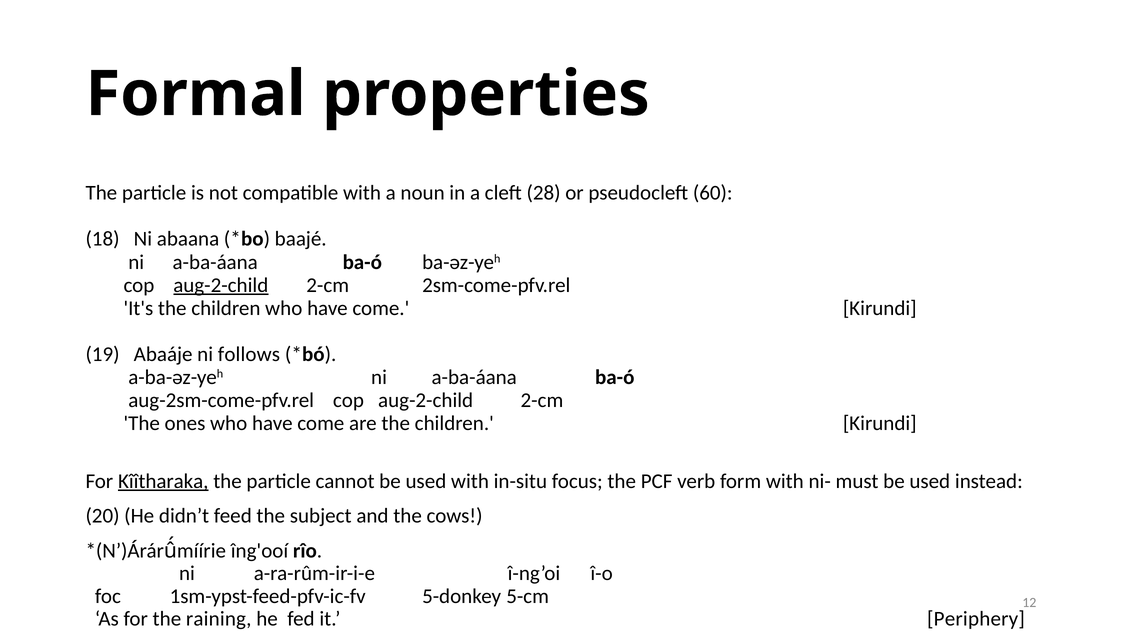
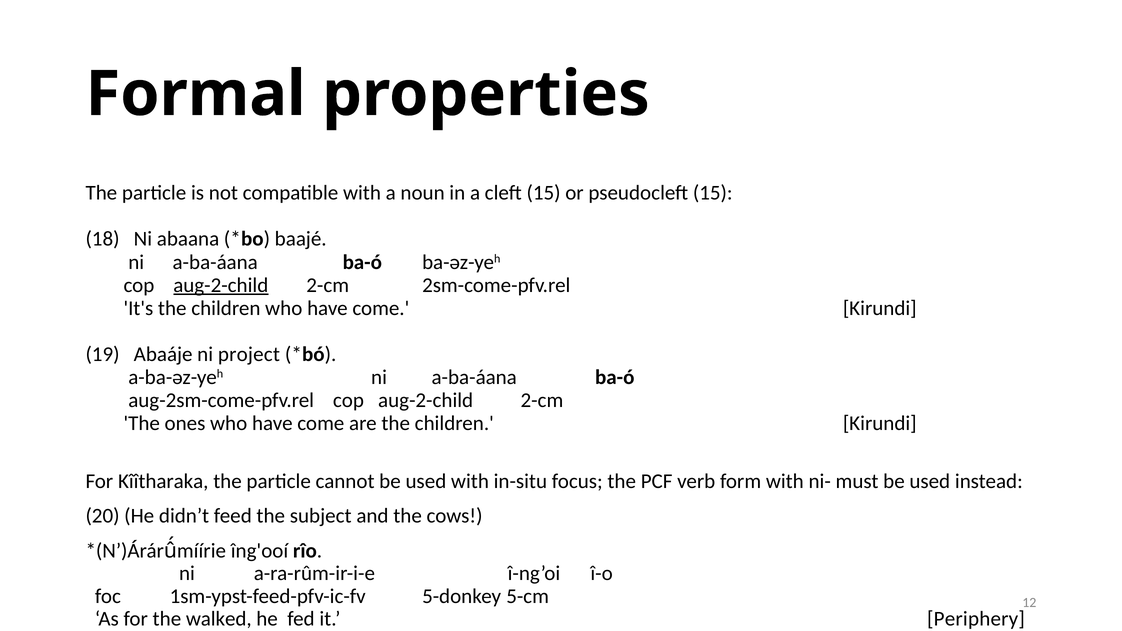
cleft 28: 28 -> 15
pseudocleft 60: 60 -> 15
follows: follows -> project
Kîîtharaka underline: present -> none
raining: raining -> walked
